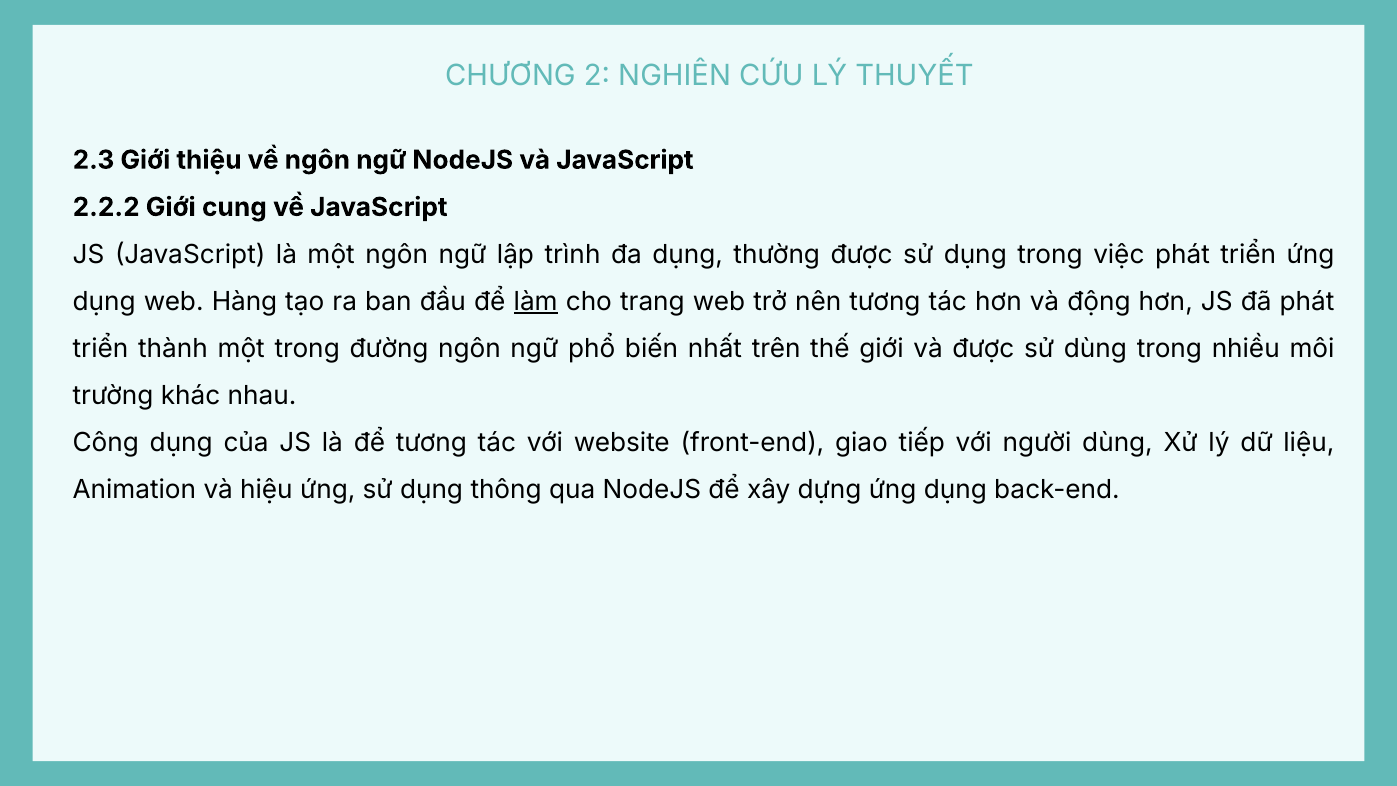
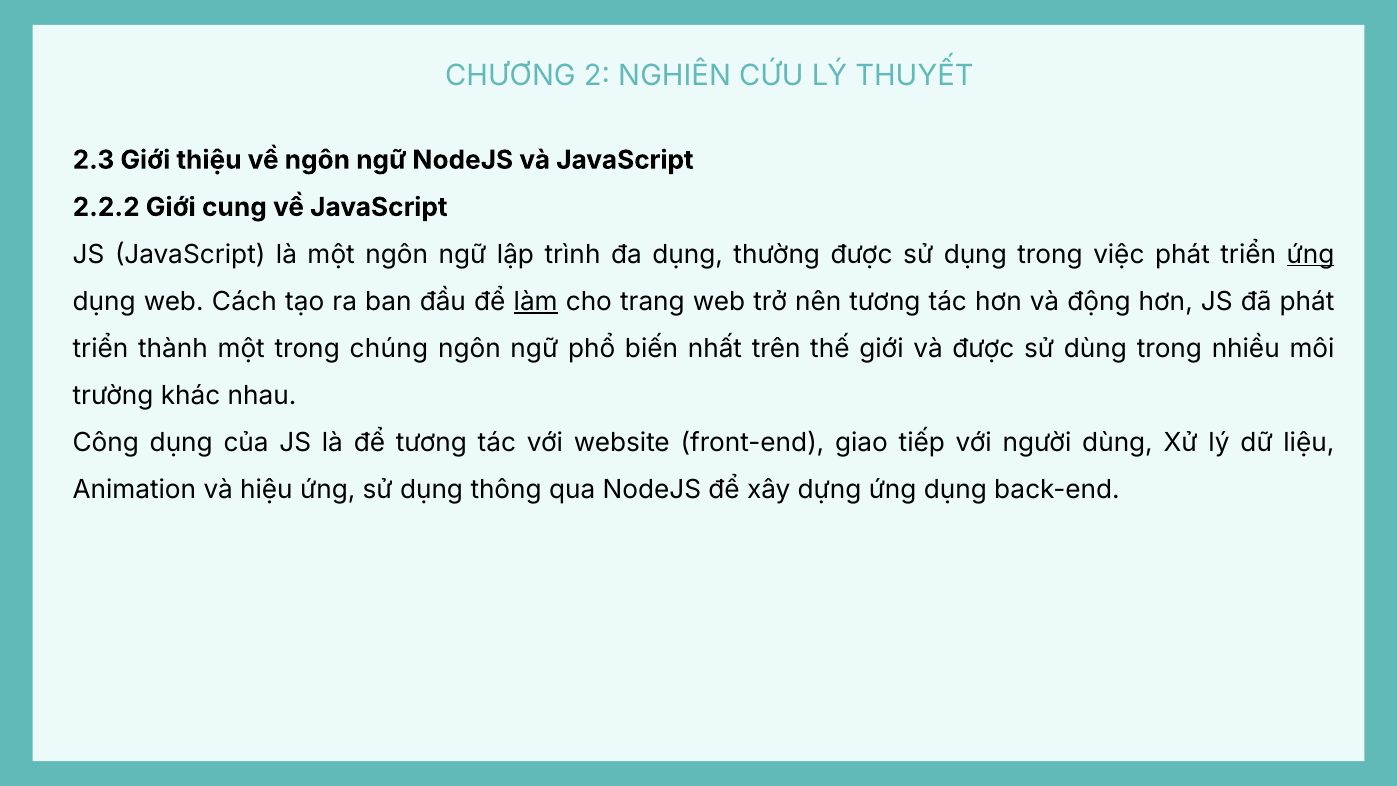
ứng at (1311, 254) underline: none -> present
Hàng: Hàng -> Cách
đường: đường -> chúng
